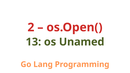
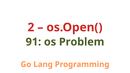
13: 13 -> 91
Unamed: Unamed -> Problem
